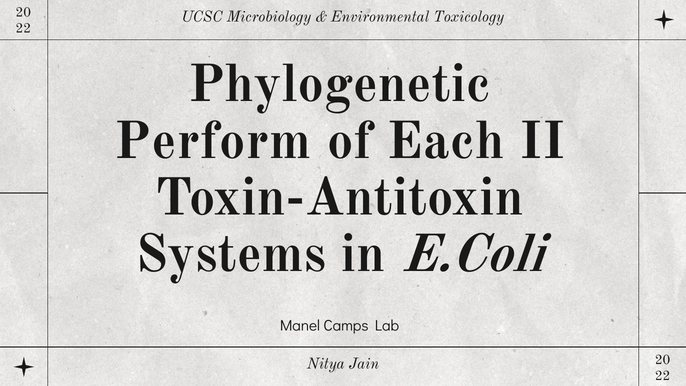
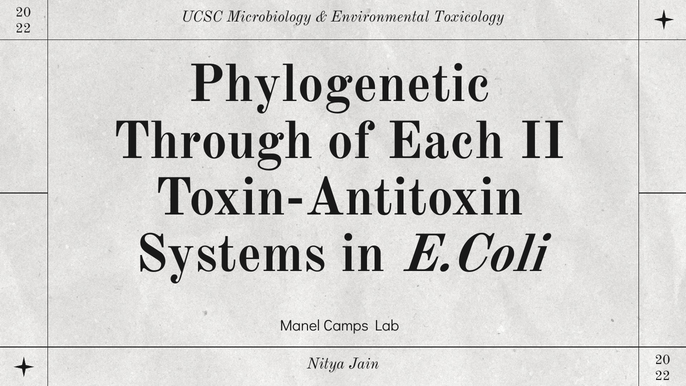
Perform: Perform -> Through
